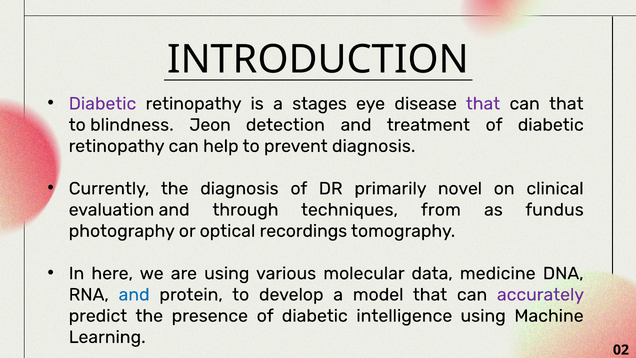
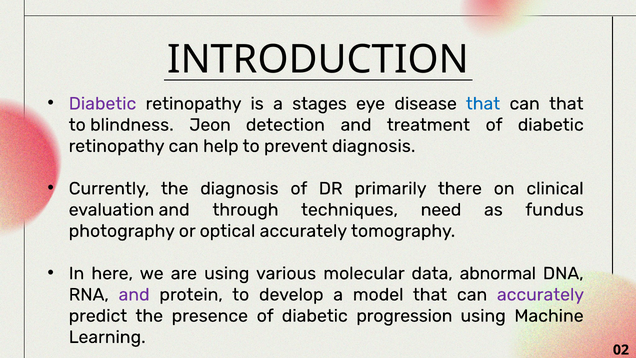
that at (483, 104) colour: purple -> blue
novel: novel -> there
from: from -> need
optical recordings: recordings -> accurately
medicine: medicine -> abnormal
and at (134, 294) colour: blue -> purple
intelligence: intelligence -> progression
